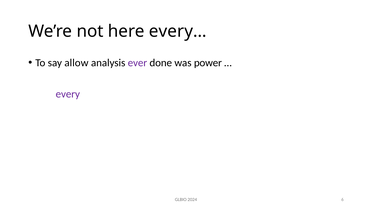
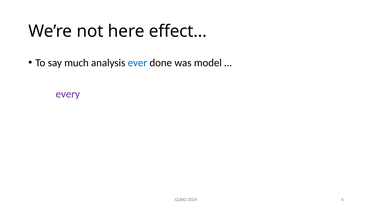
every…: every… -> effect…
allow: allow -> much
ever at (137, 63) colour: purple -> blue
power: power -> model
